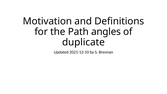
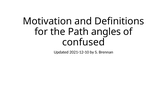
duplicate: duplicate -> confused
